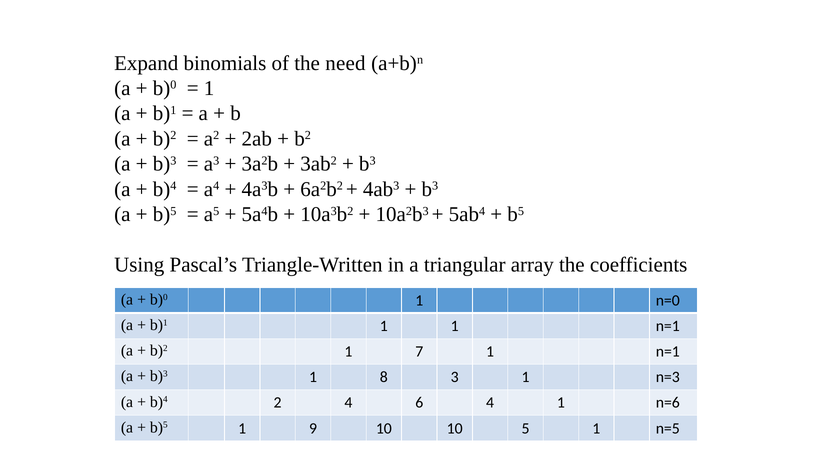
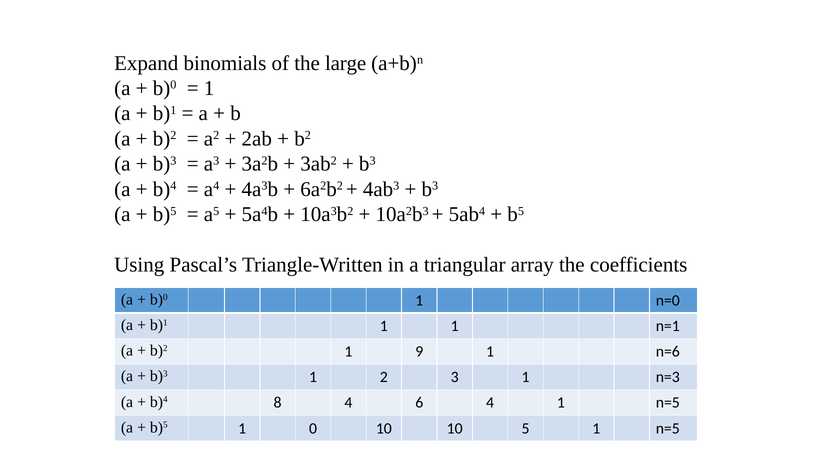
need: need -> large
7: 7 -> 9
n=1 at (668, 351): n=1 -> n=6
8: 8 -> 2
2: 2 -> 8
4 1 n=6: n=6 -> n=5
9: 9 -> 0
